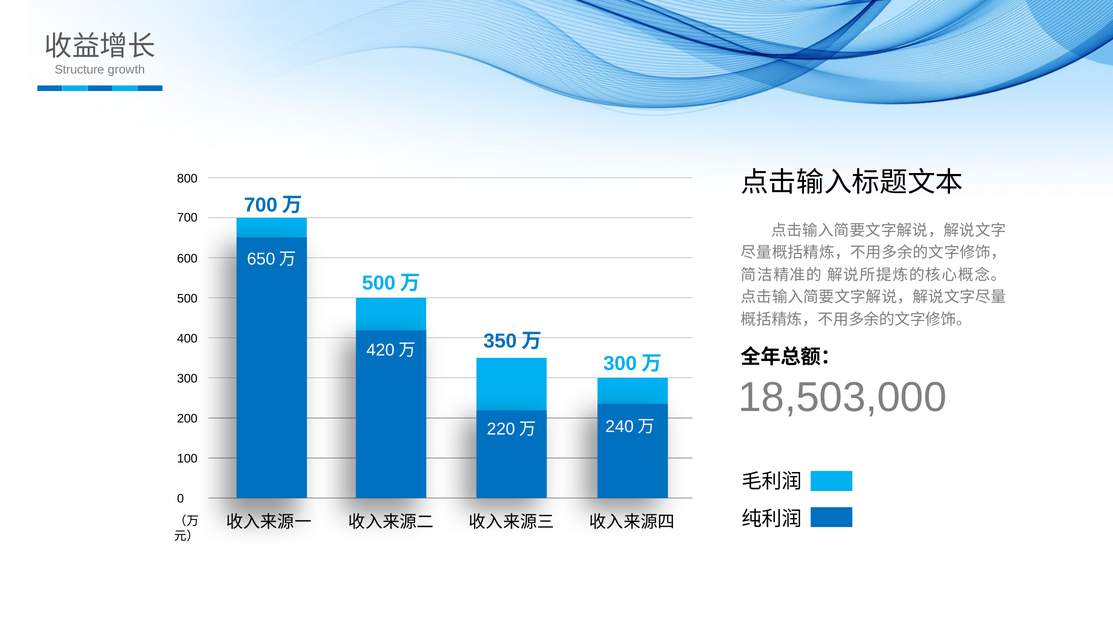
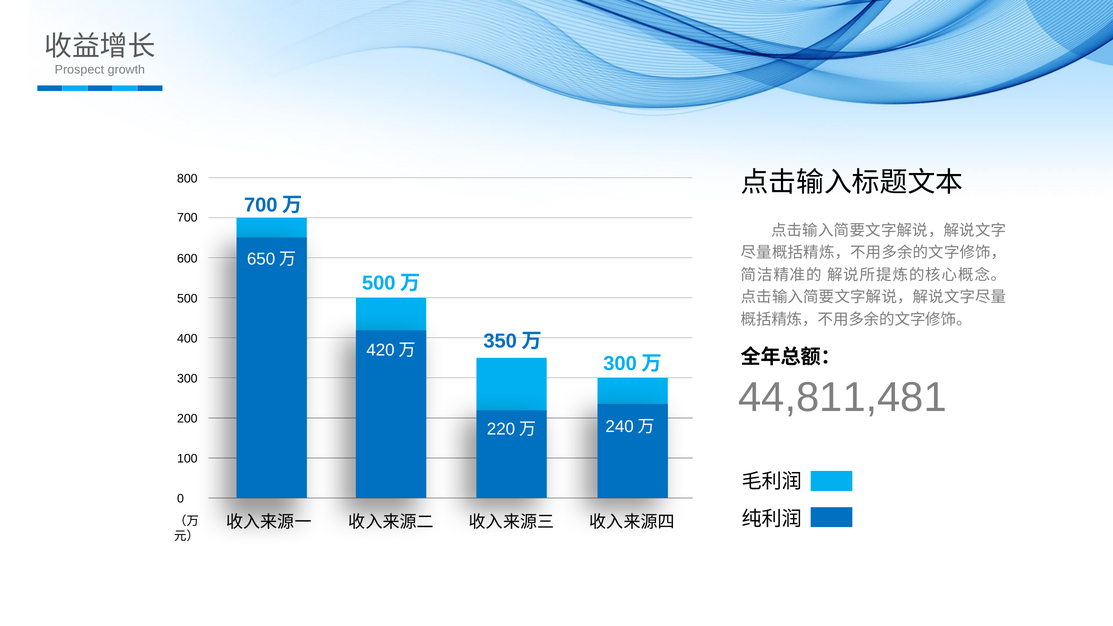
Structure: Structure -> Prospect
18,503,000: 18,503,000 -> 44,811,481
